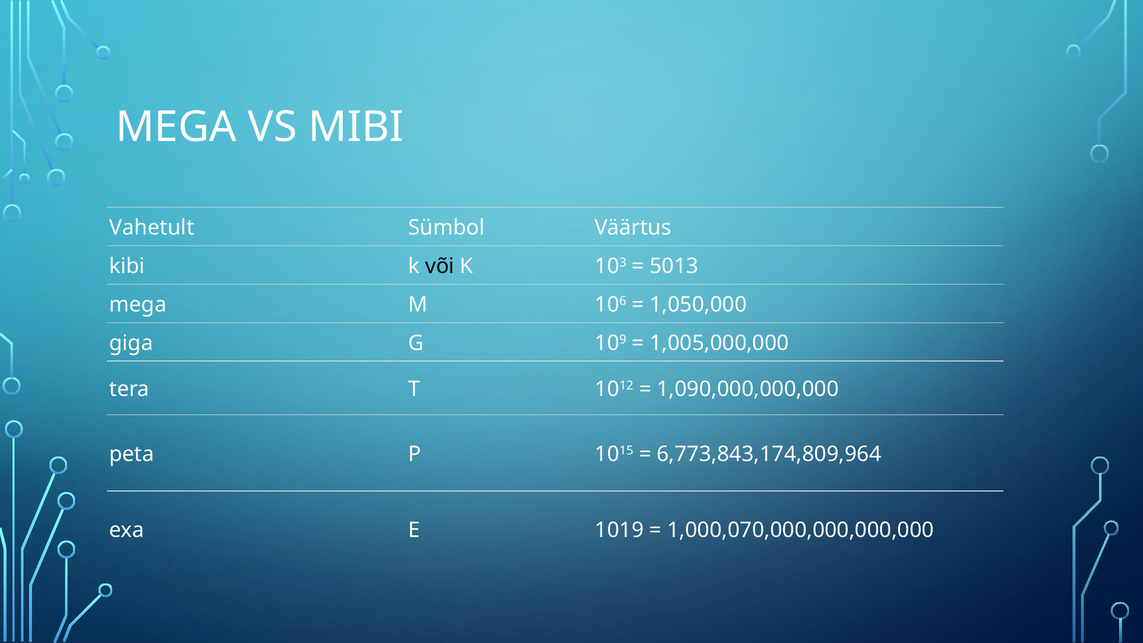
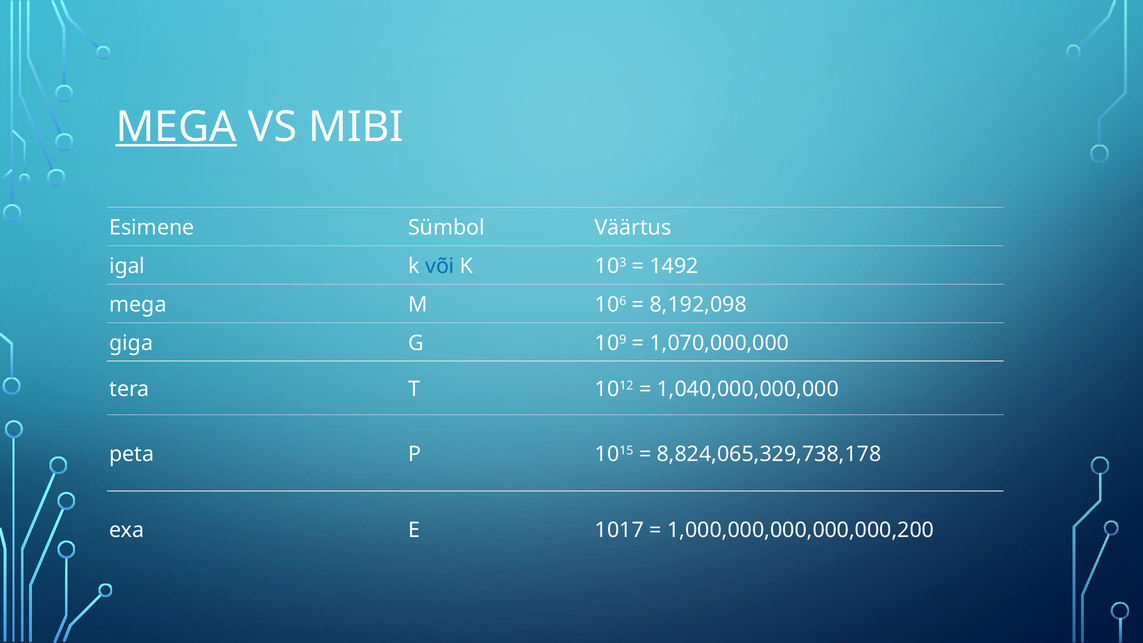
MEGA at (176, 127) underline: none -> present
Vahetult: Vahetult -> Esimene
kibi: kibi -> igal
või colour: black -> blue
5013: 5013 -> 1492
1,050,000: 1,050,000 -> 8,192,098
1,005,000,000: 1,005,000,000 -> 1,070,000,000
1,090,000,000,000: 1,090,000,000,000 -> 1,040,000,000,000
6,773,843,174,809,964: 6,773,843,174,809,964 -> 8,824,065,329,738,178
1019: 1019 -> 1017
1,000,070,000,000,000,000: 1,000,070,000,000,000,000 -> 1,000,000,000,000,000,200
